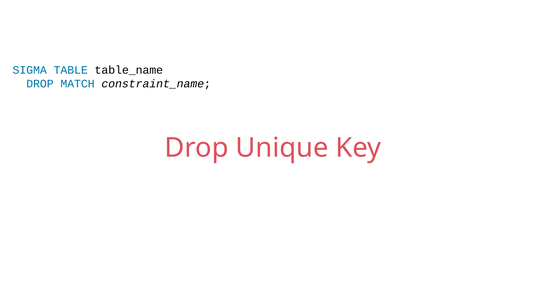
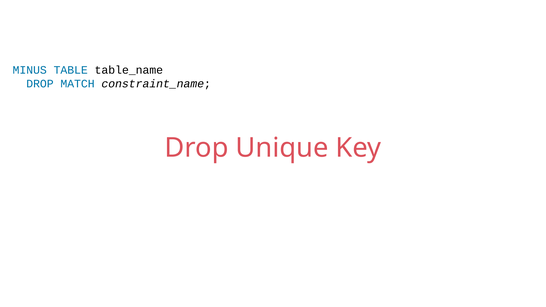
SIGMA: SIGMA -> MINUS
